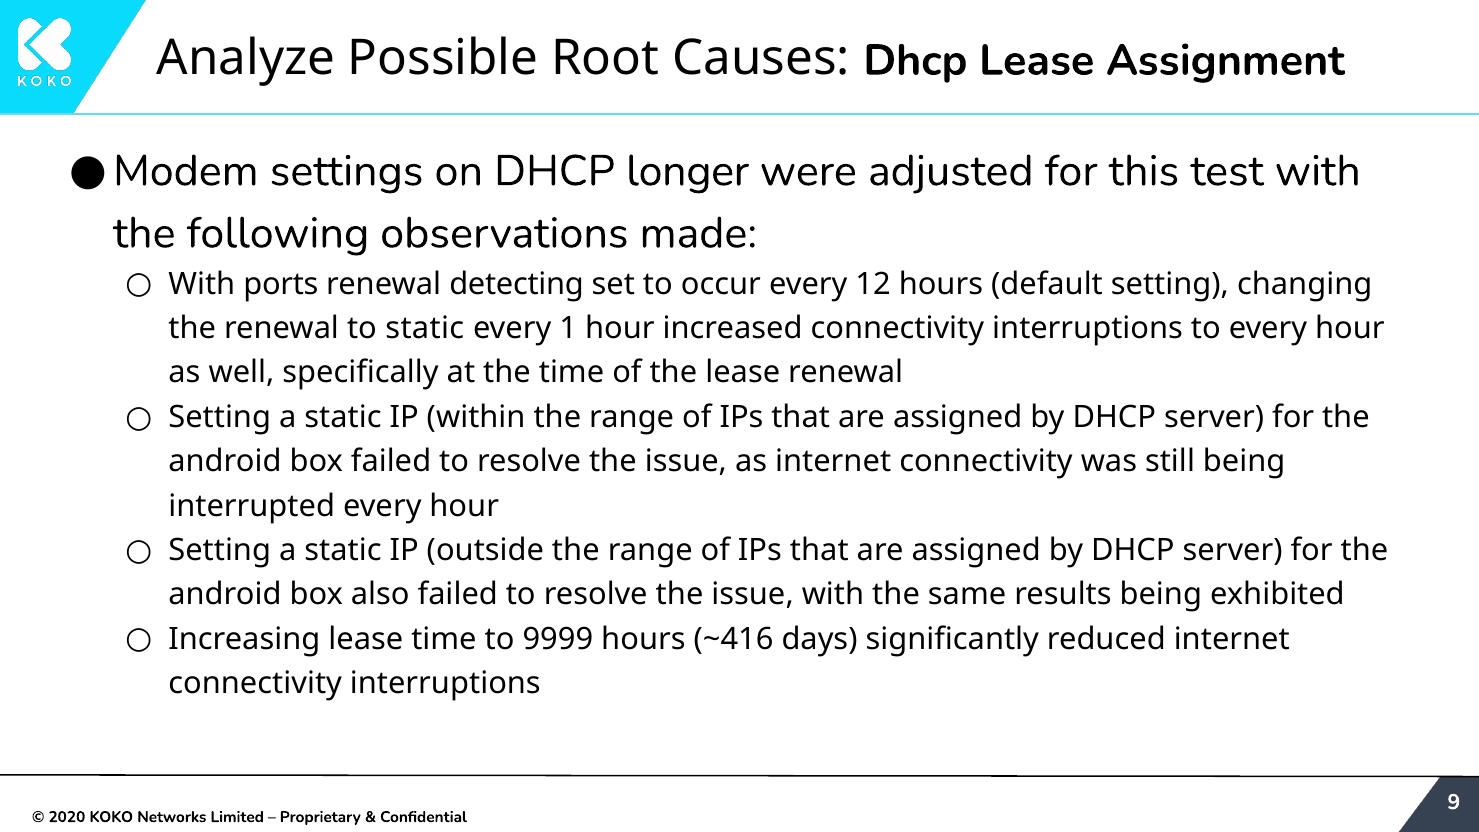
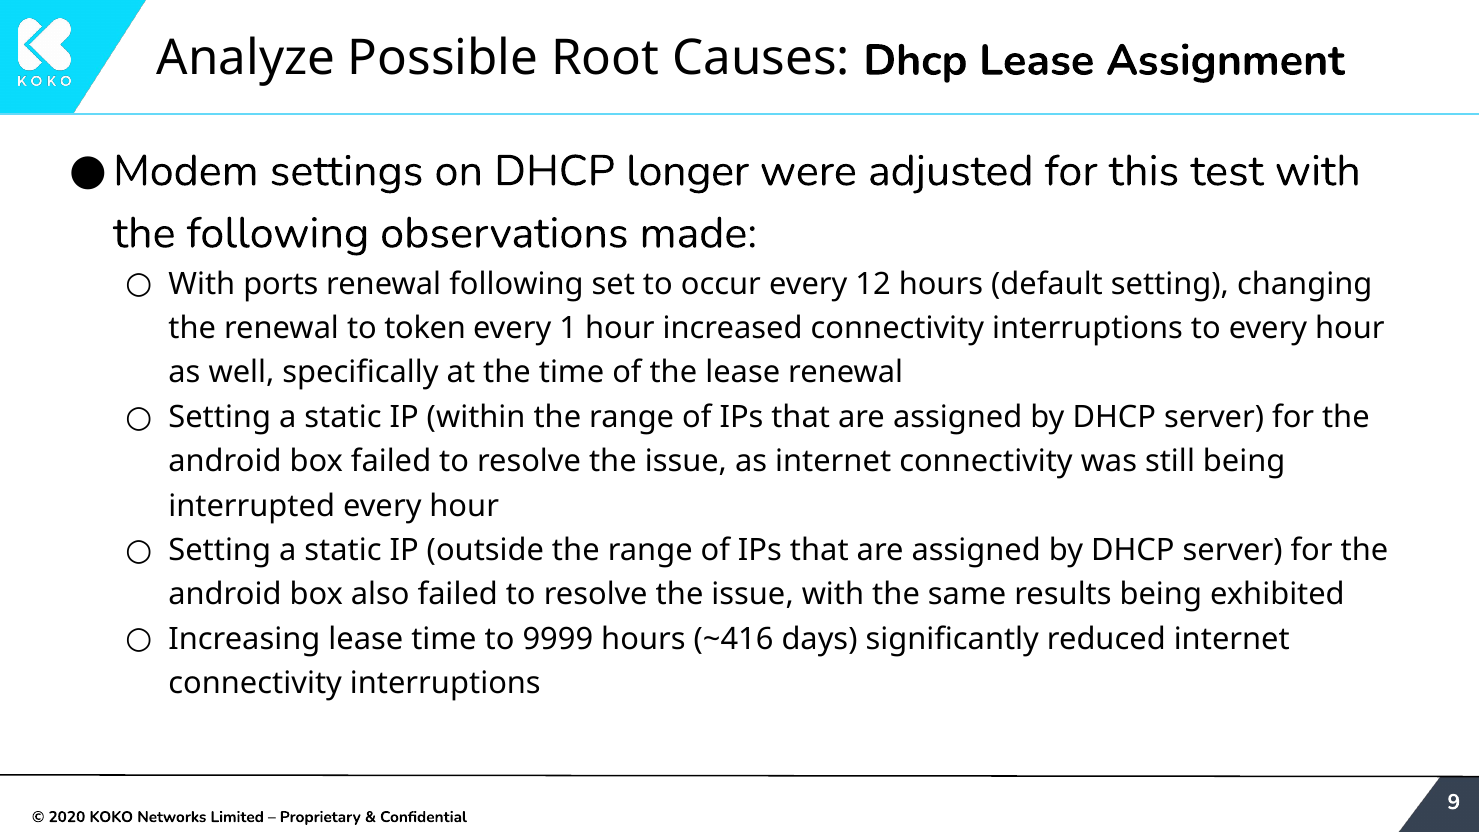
renewal detecting: detecting -> following
to static: static -> token
